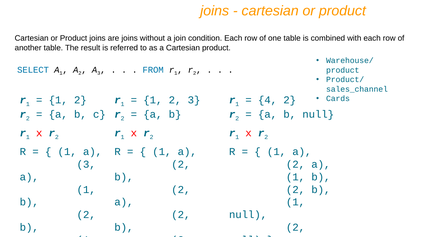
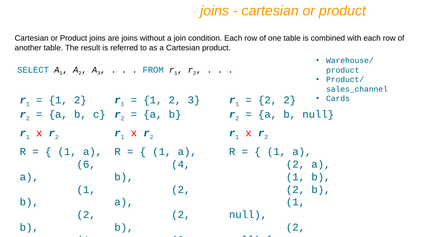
4 at (268, 100): 4 -> 2
3 at (86, 165): 3 -> 6
2 at (181, 165): 2 -> 4
